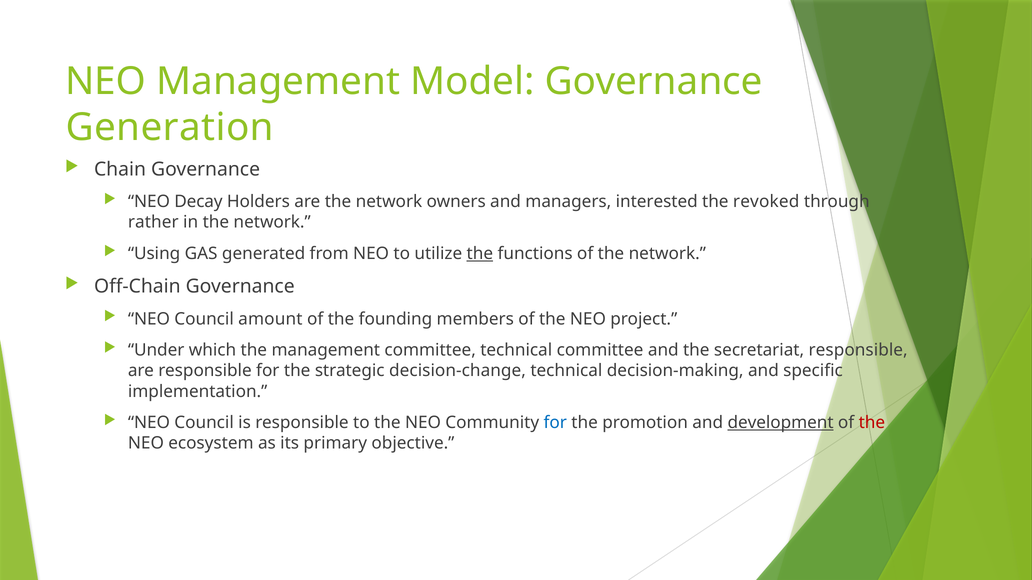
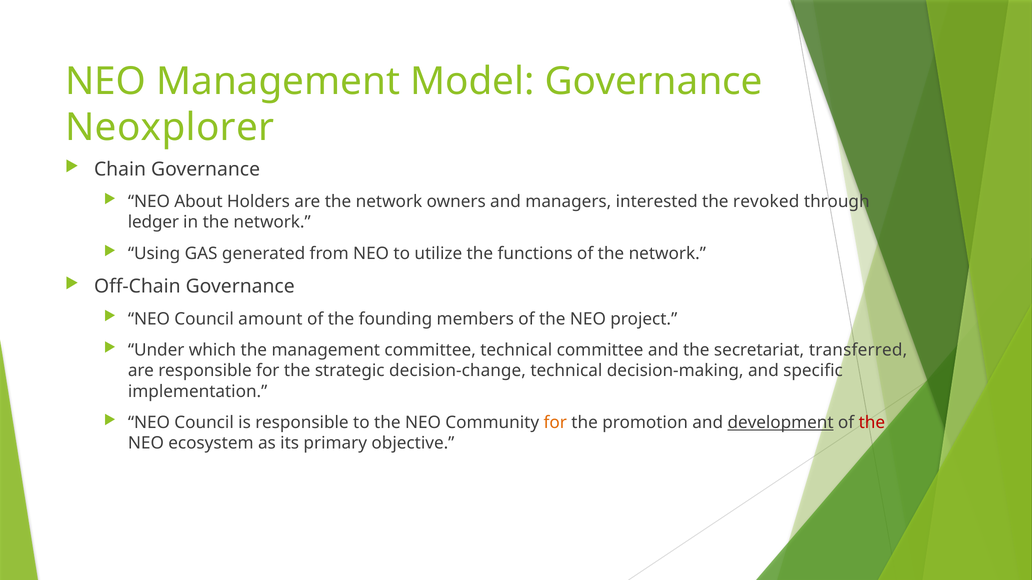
Generation: Generation -> Neoxplorer
Decay: Decay -> About
rather: rather -> ledger
the at (480, 254) underline: present -> none
secretariat responsible: responsible -> transferred
for at (555, 423) colour: blue -> orange
